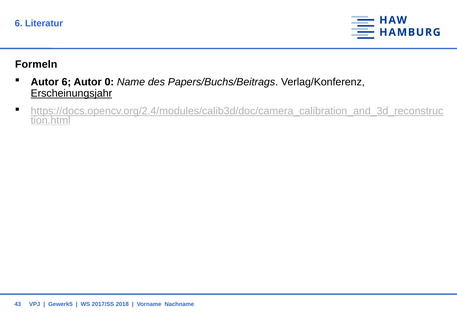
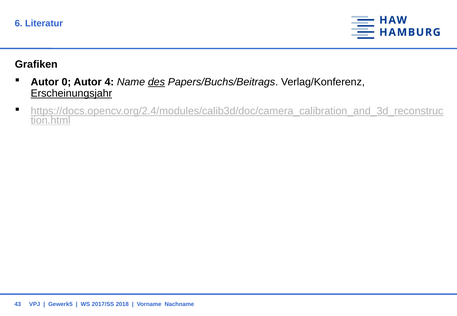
Formeln: Formeln -> Grafiken
Autor 6: 6 -> 0
0: 0 -> 4
des underline: none -> present
